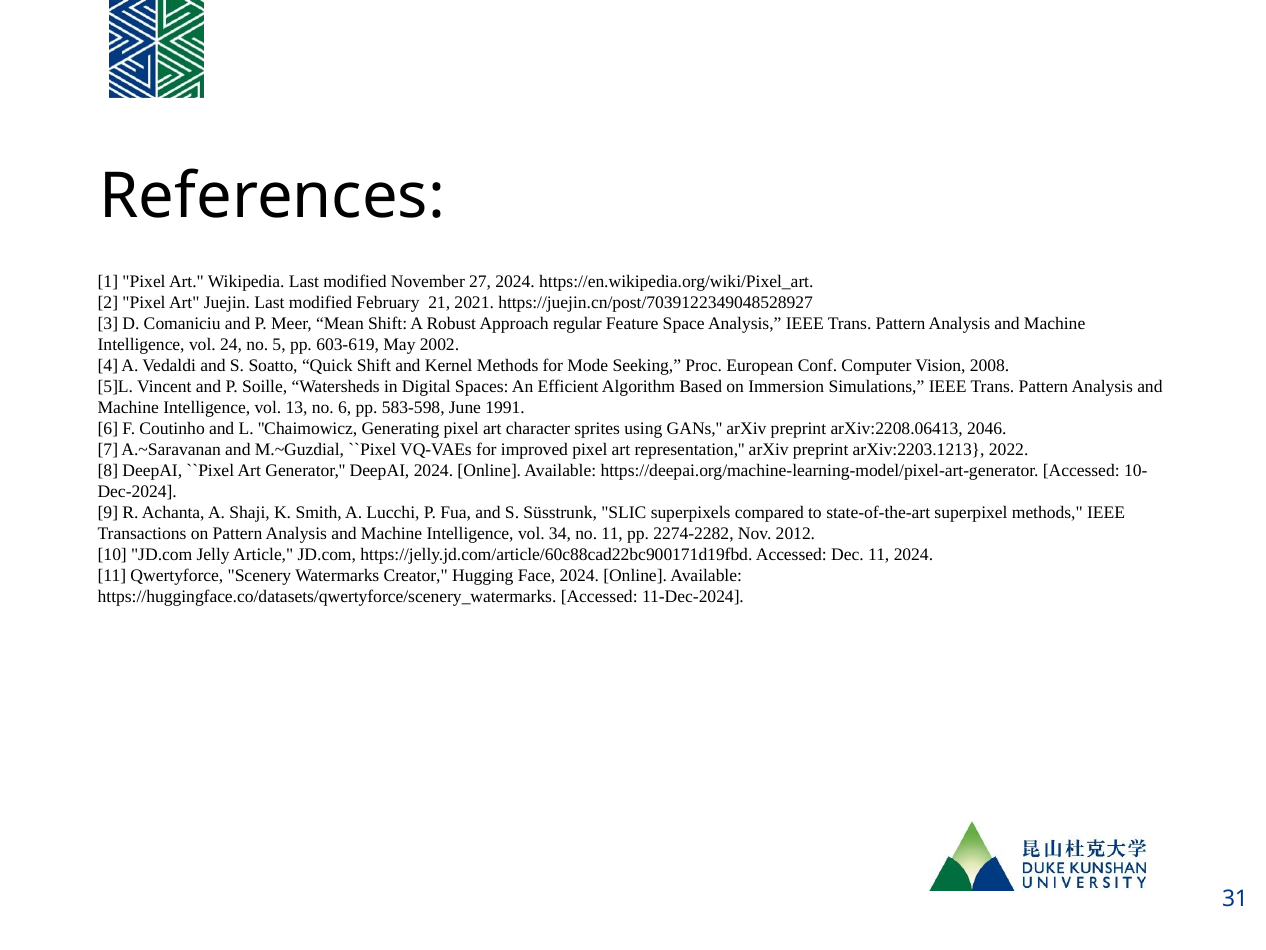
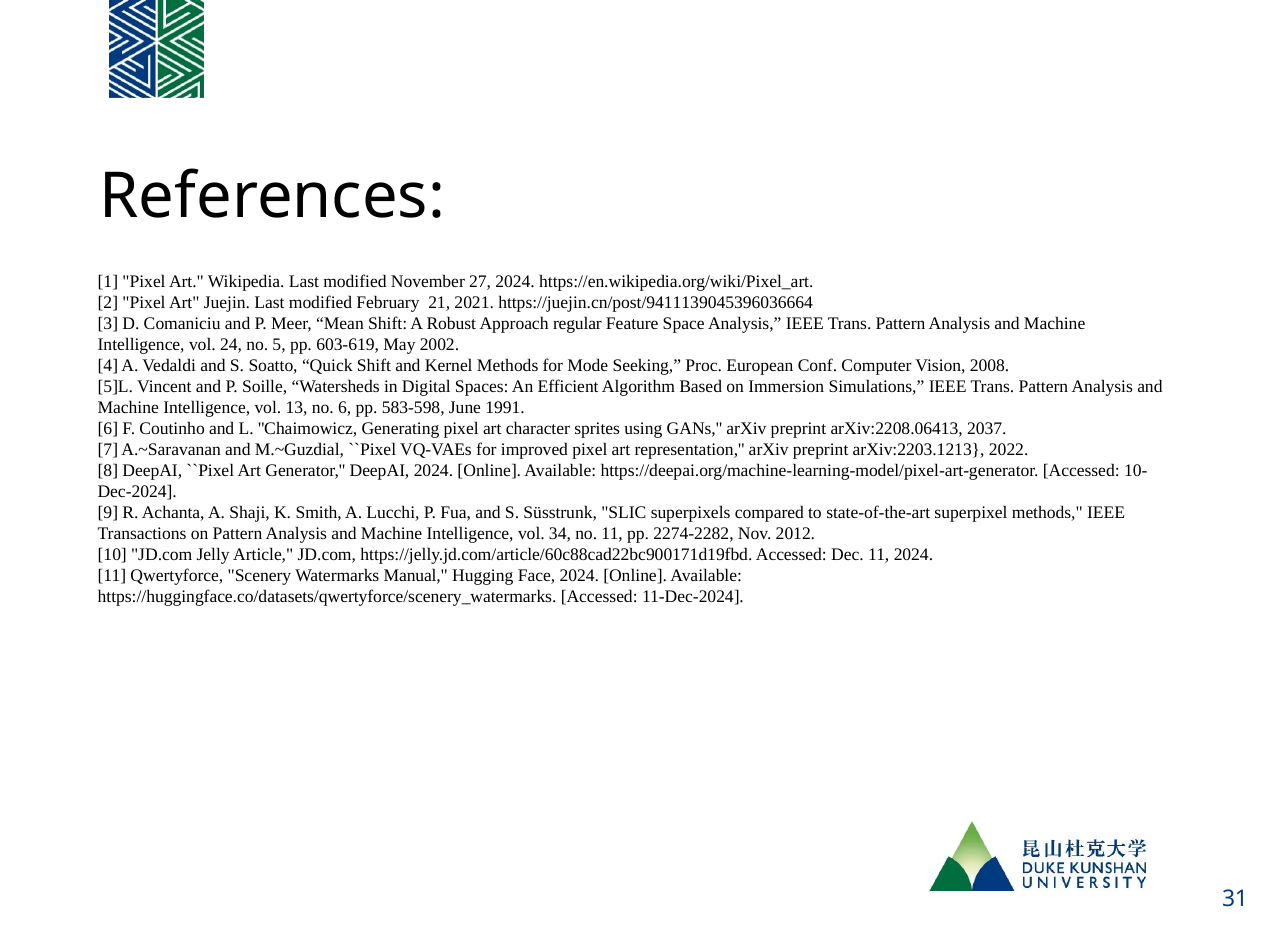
https://juejin.cn/post/7039122349048528927: https://juejin.cn/post/7039122349048528927 -> https://juejin.cn/post/9411139045396036664
2046: 2046 -> 2037
Creator: Creator -> Manual
